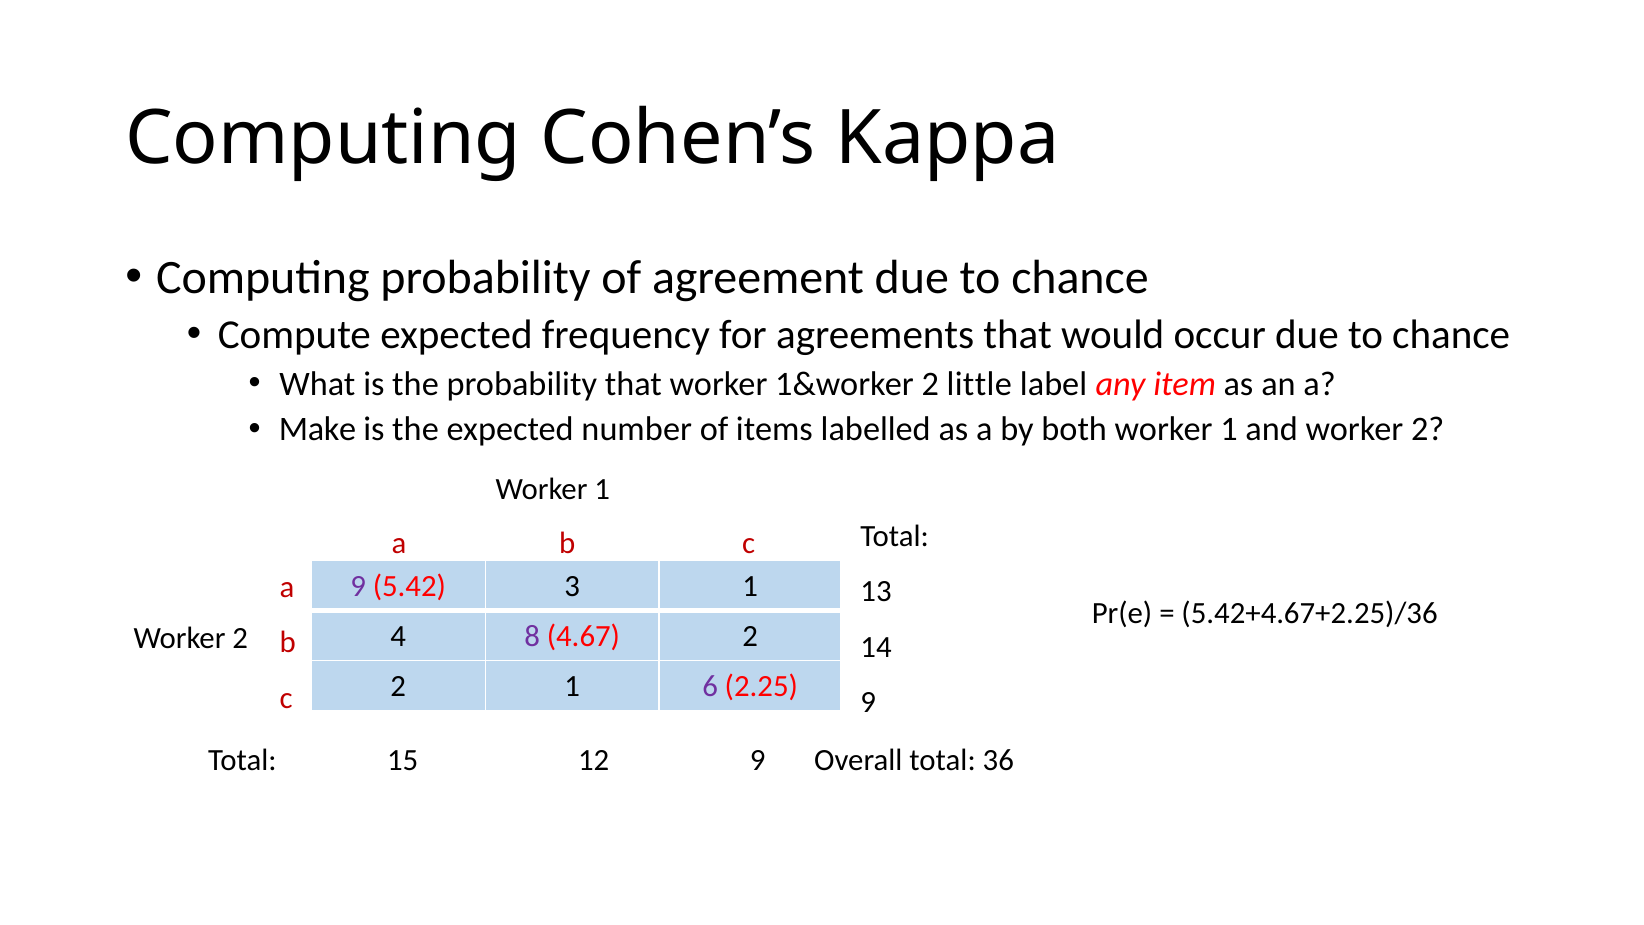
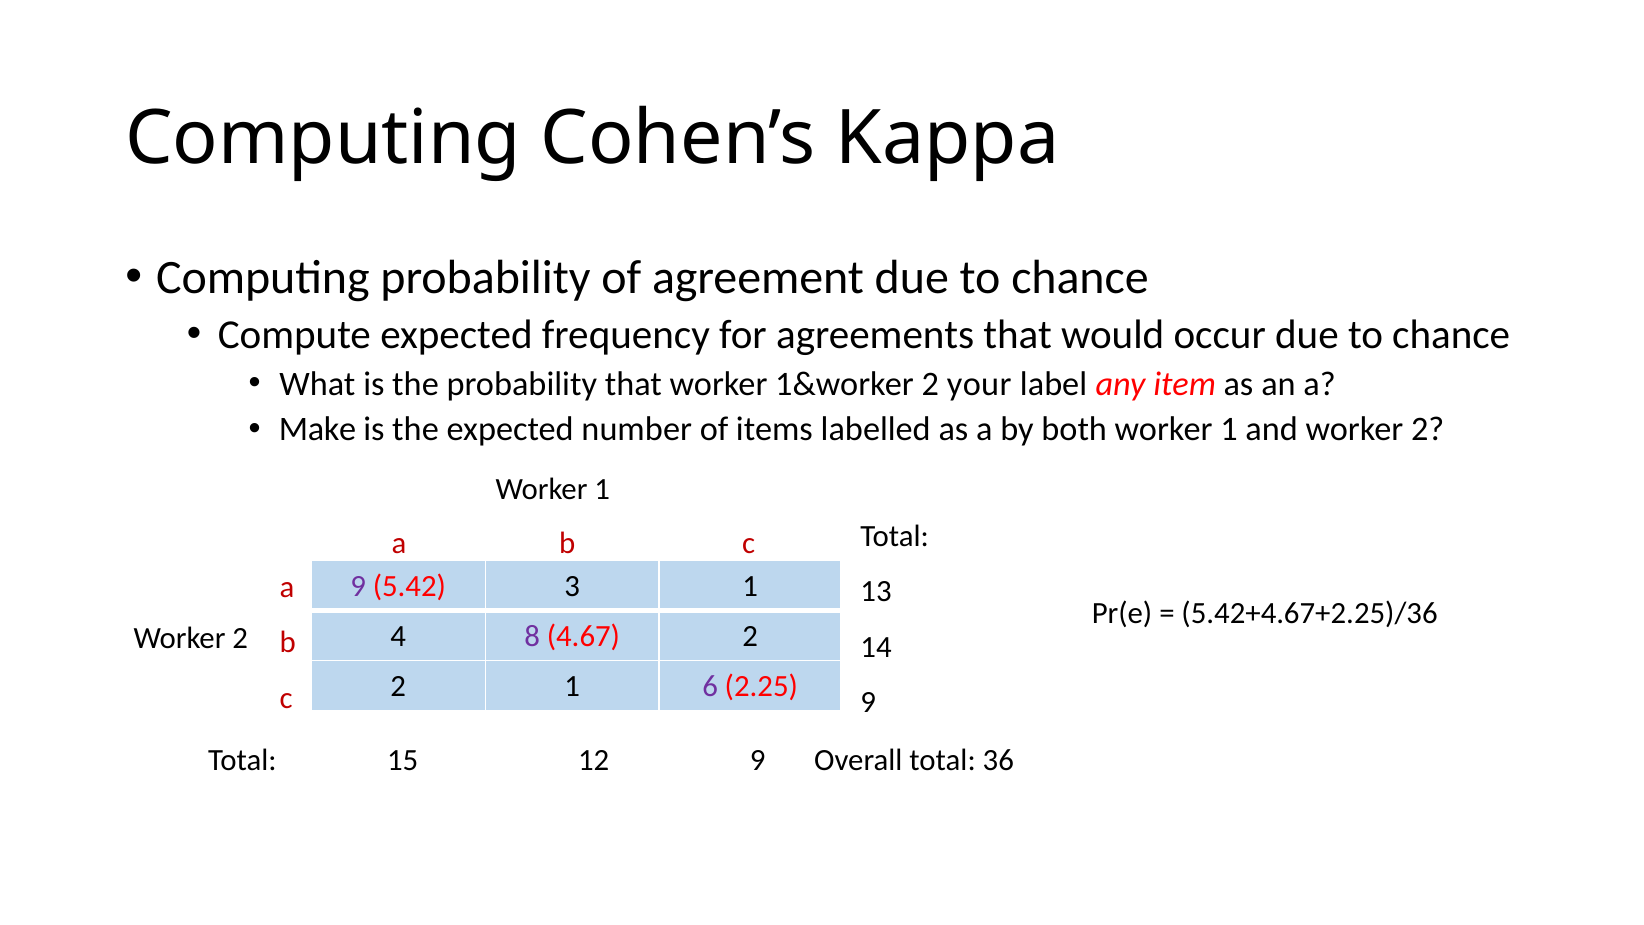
little: little -> your
